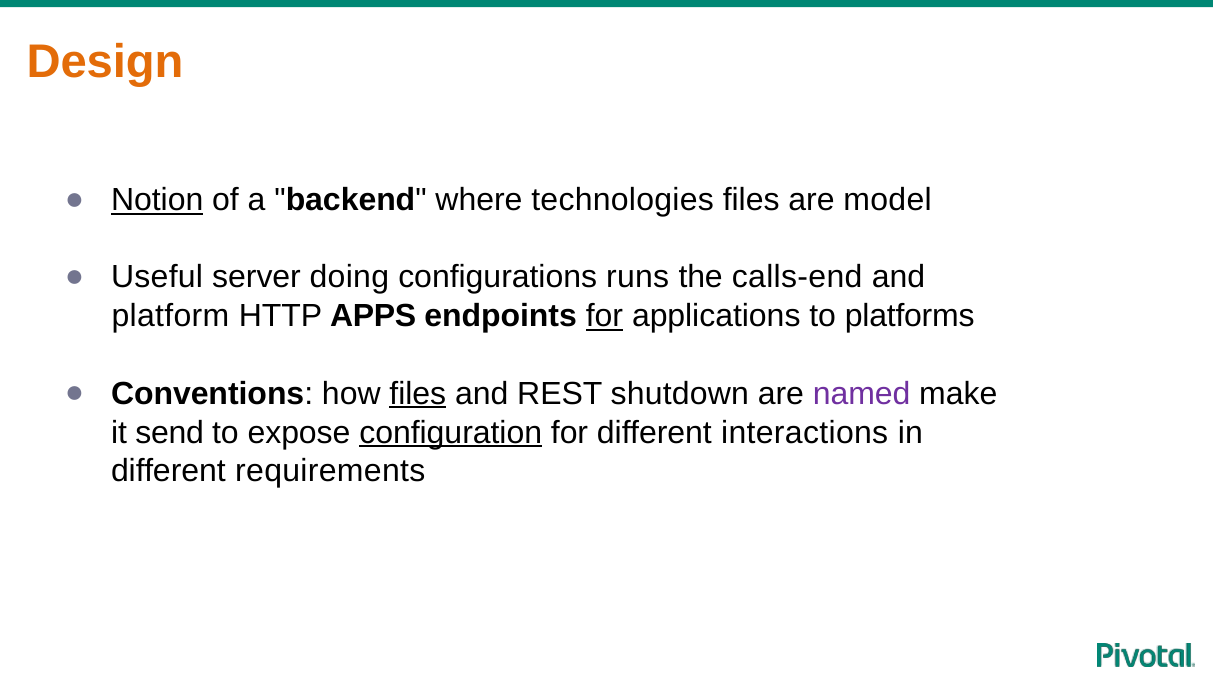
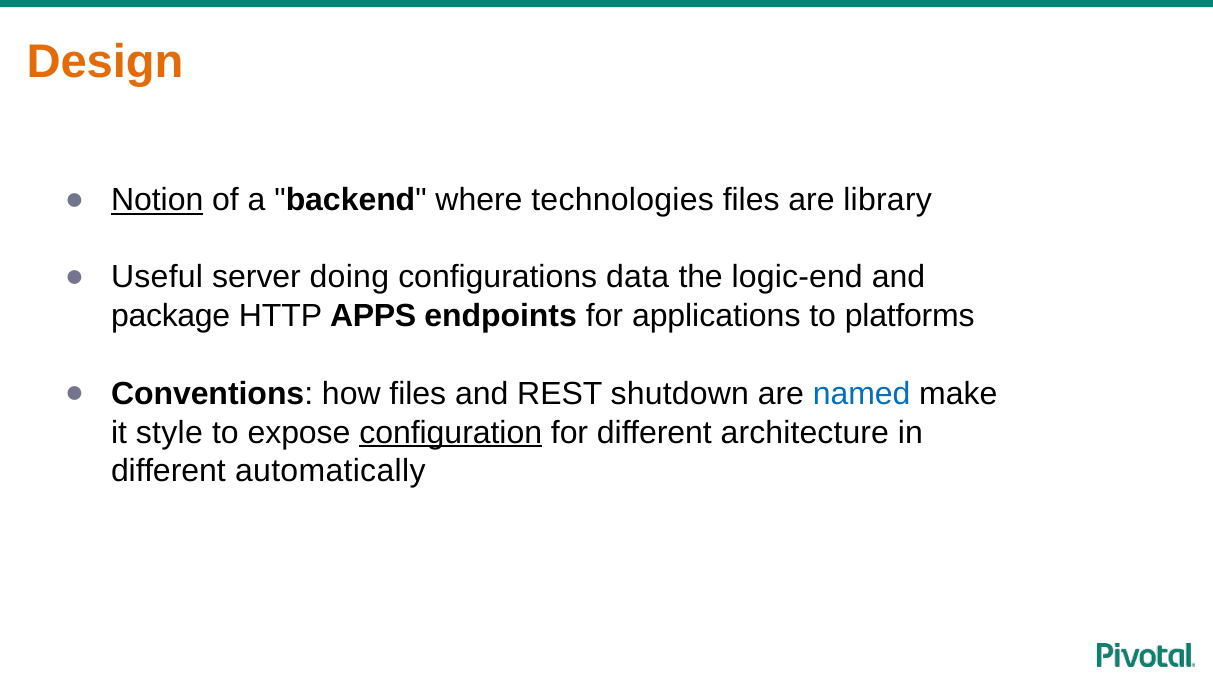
model: model -> library
runs: runs -> data
calls-end: calls-end -> logic-end
platform: platform -> package
for at (604, 316) underline: present -> none
files at (418, 394) underline: present -> none
named colour: purple -> blue
send: send -> style
interactions: interactions -> architecture
requirements: requirements -> automatically
